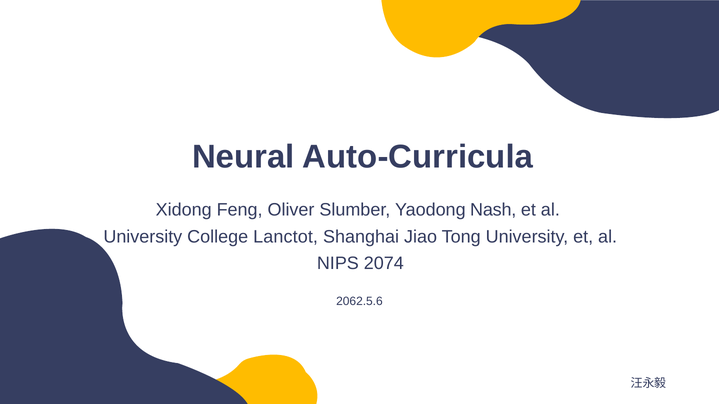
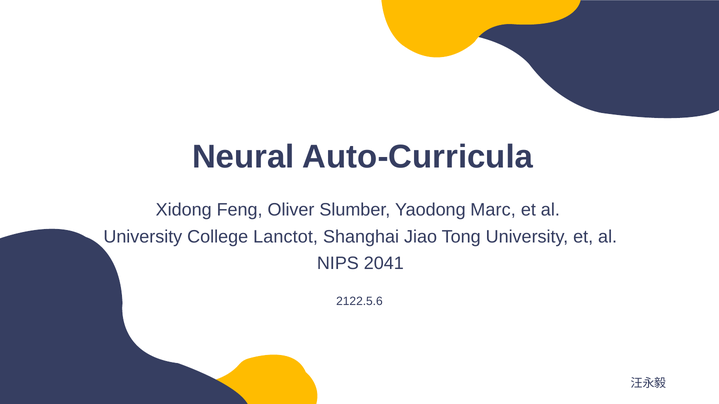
Nash: Nash -> Marc
2074: 2074 -> 2041
2062.5.6: 2062.5.6 -> 2122.5.6
